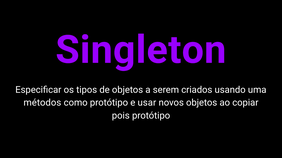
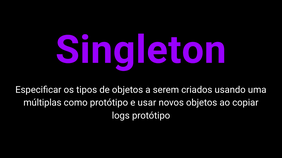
métodos: métodos -> múltiplas
pois: pois -> logs
